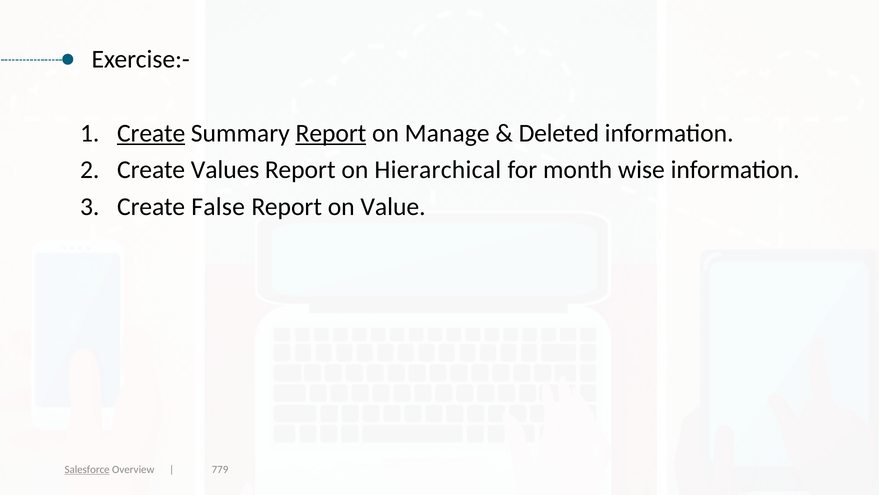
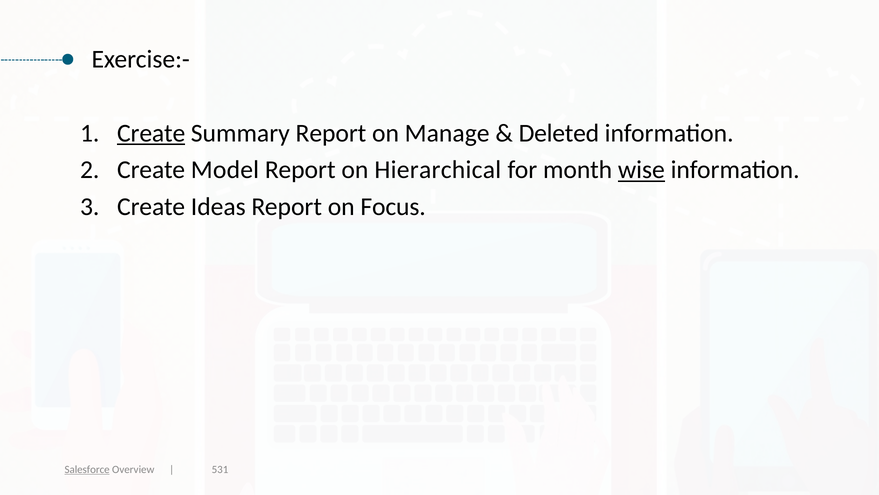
Report at (331, 133) underline: present -> none
Values: Values -> Model
wise underline: none -> present
False: False -> Ideas
Value: Value -> Focus
779: 779 -> 531
